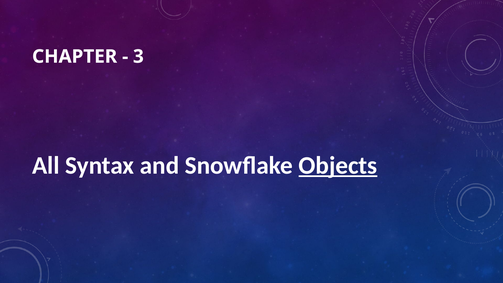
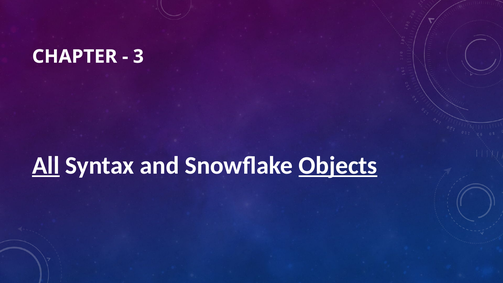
All underline: none -> present
